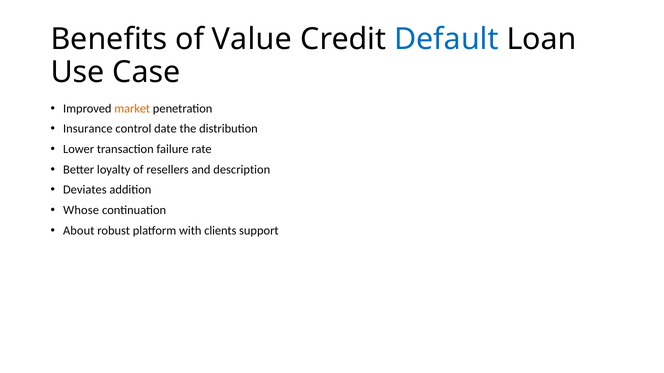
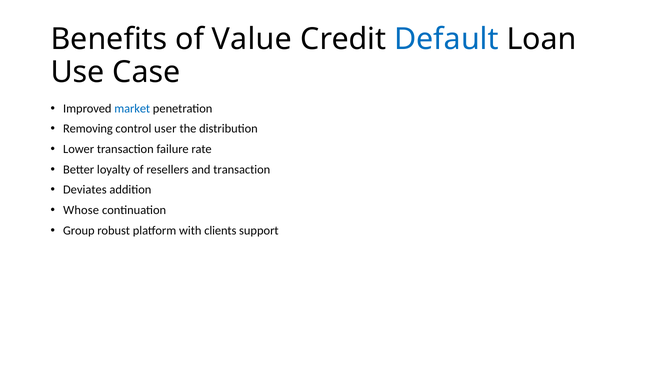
market colour: orange -> blue
Insurance: Insurance -> Removing
date: date -> user
and description: description -> transaction
About: About -> Group
